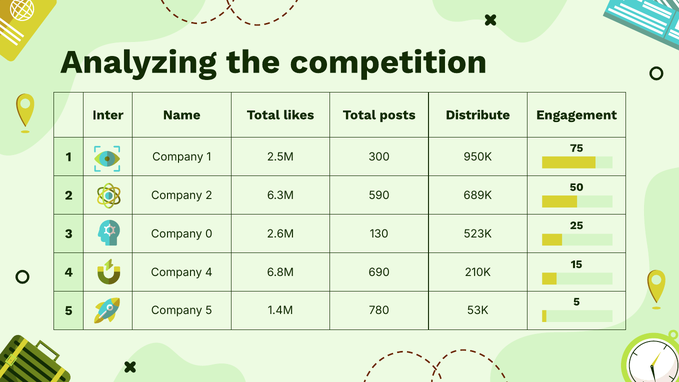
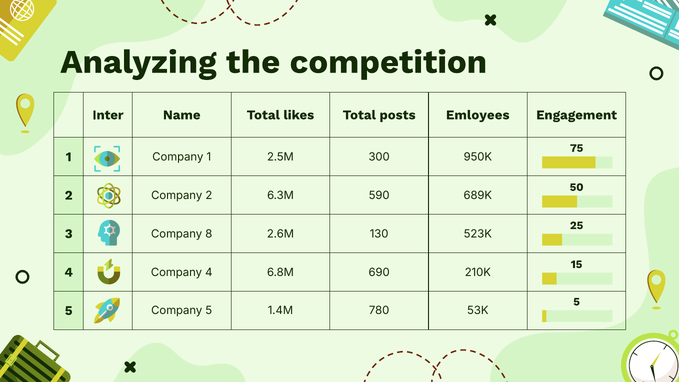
Distribute: Distribute -> Emloyees
0: 0 -> 8
